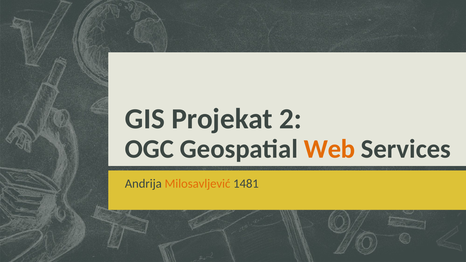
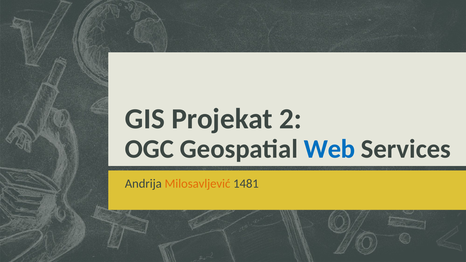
Web colour: orange -> blue
